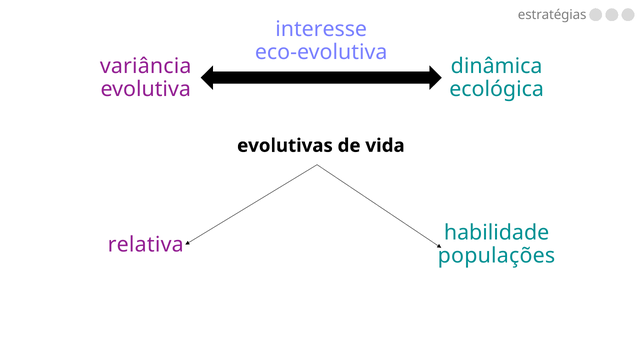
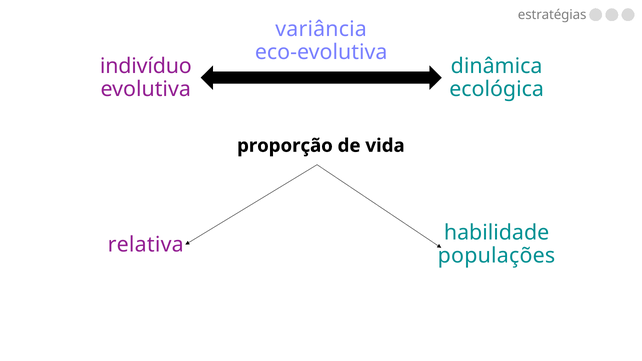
interesse: interesse -> variância
variância: variância -> indivíduo
evolutivas: evolutivas -> proporção
